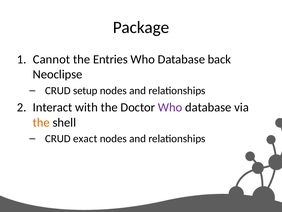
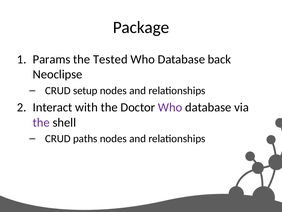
Cannot: Cannot -> Params
Entries: Entries -> Tested
the at (41, 122) colour: orange -> purple
exact: exact -> paths
